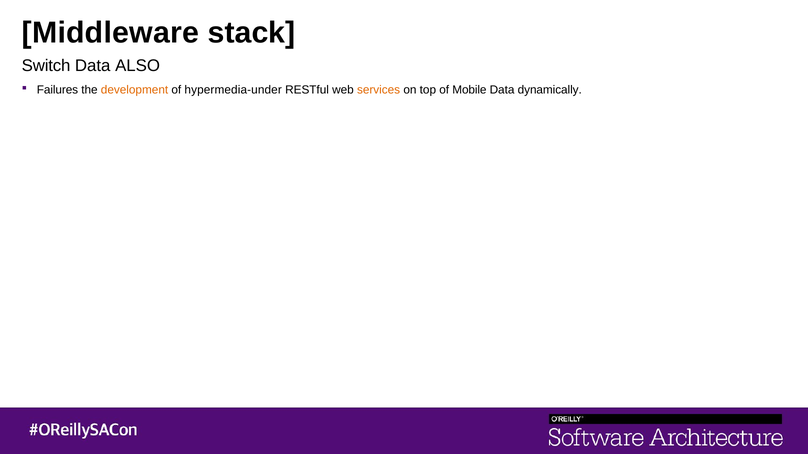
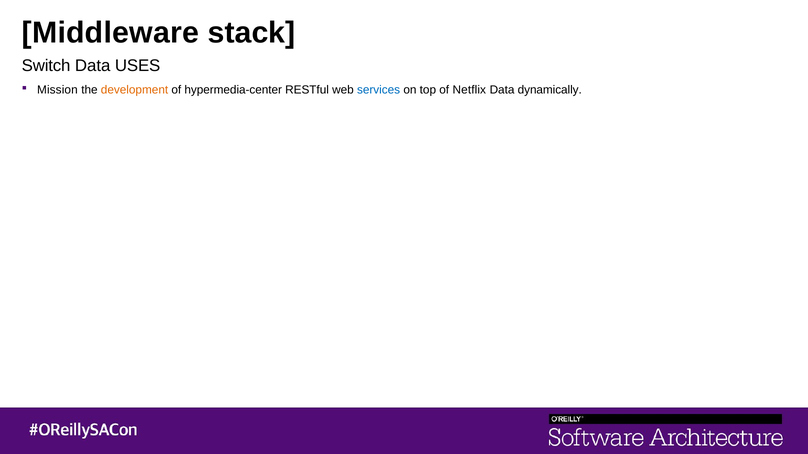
ALSO: ALSO -> USES
Failures: Failures -> Mission
hypermedia-under: hypermedia-under -> hypermedia-center
services colour: orange -> blue
Mobile: Mobile -> Netflix
